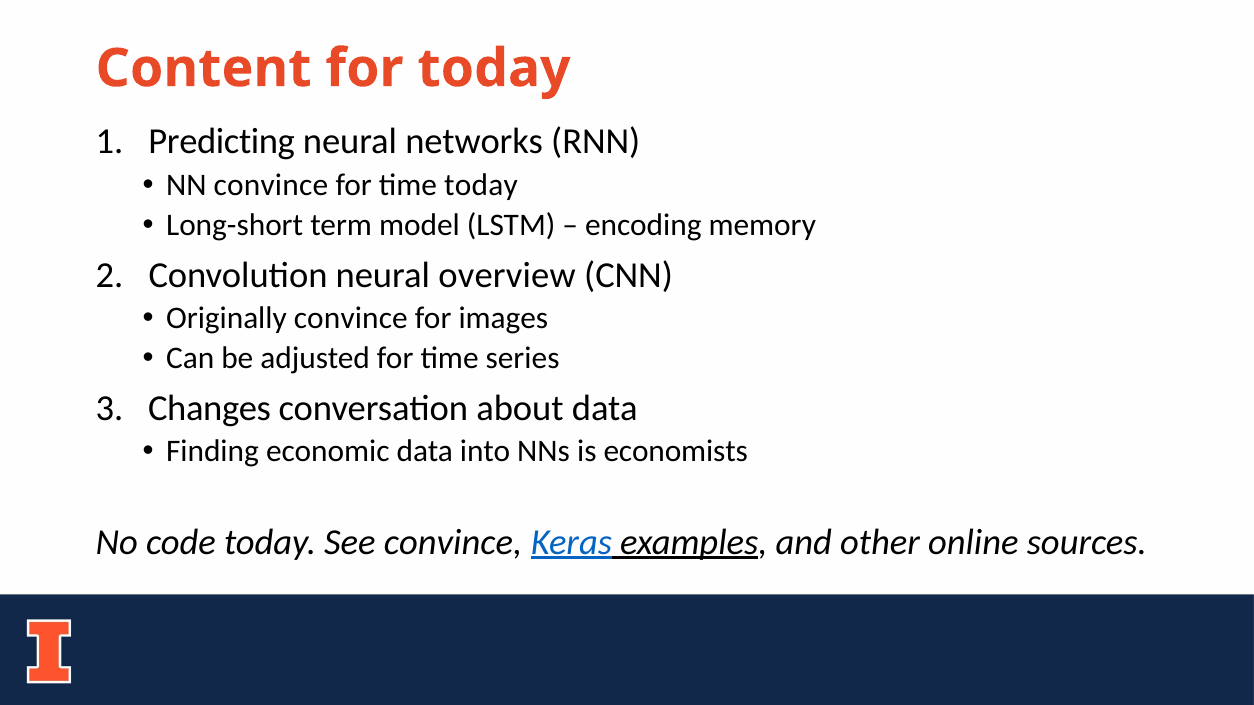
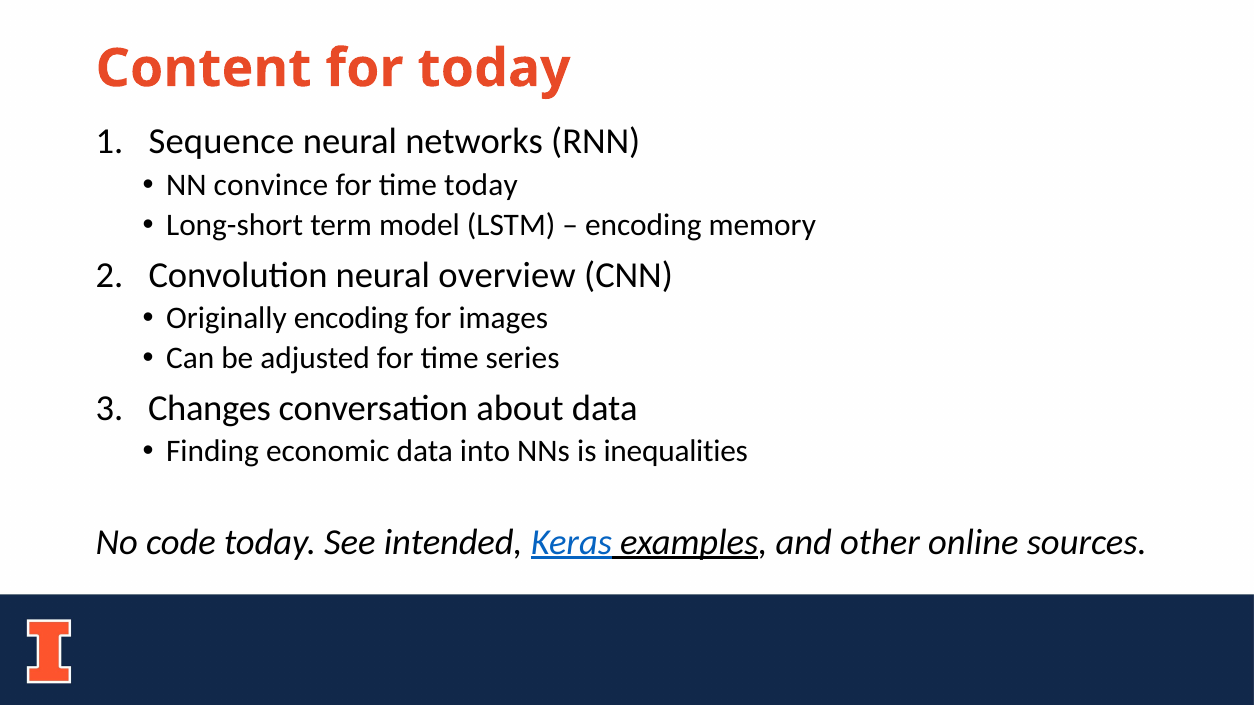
Predicting: Predicting -> Sequence
Originally convince: convince -> encoding
economists: economists -> inequalities
See convince: convince -> intended
